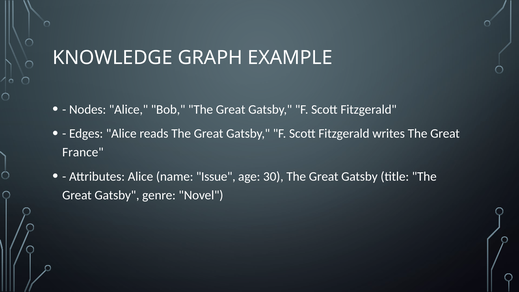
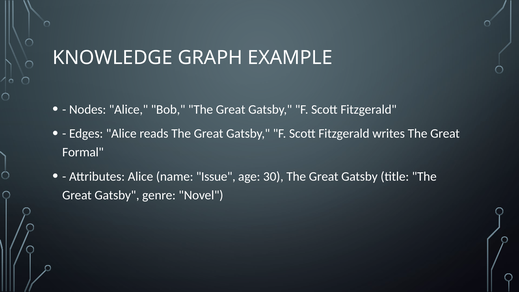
France: France -> Formal
